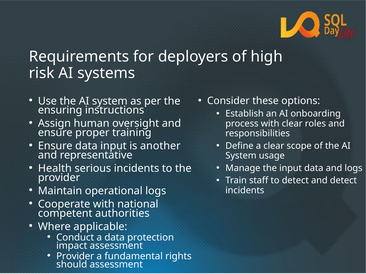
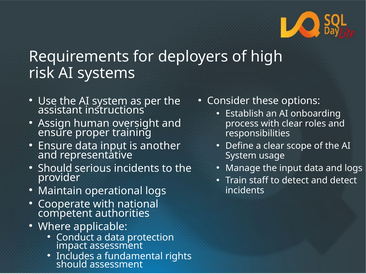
ensuring: ensuring -> assistant
Health at (55, 169): Health -> Should
Provider at (75, 257): Provider -> Includes
